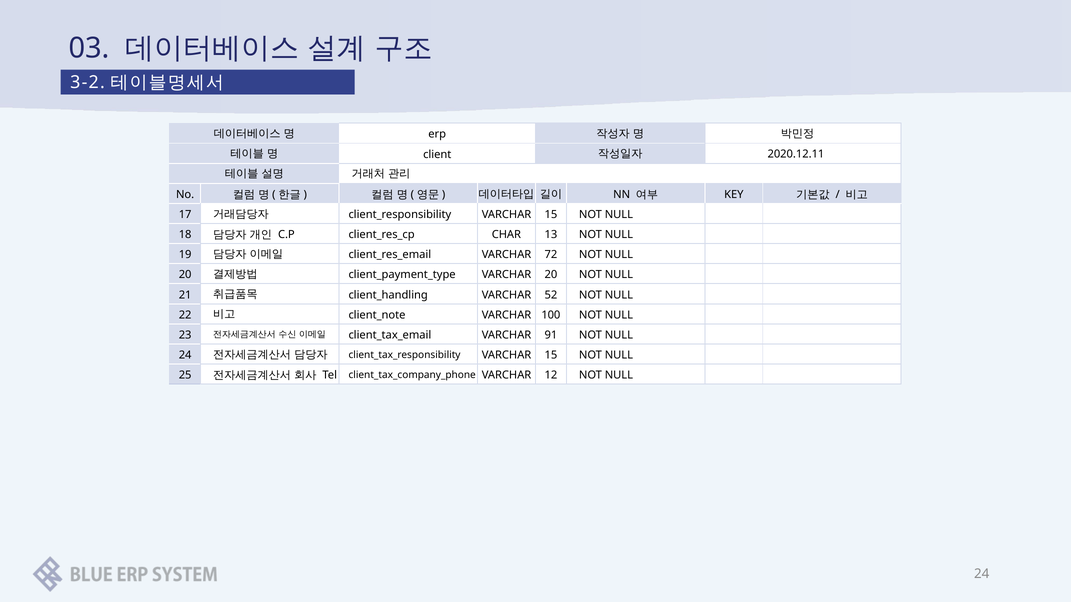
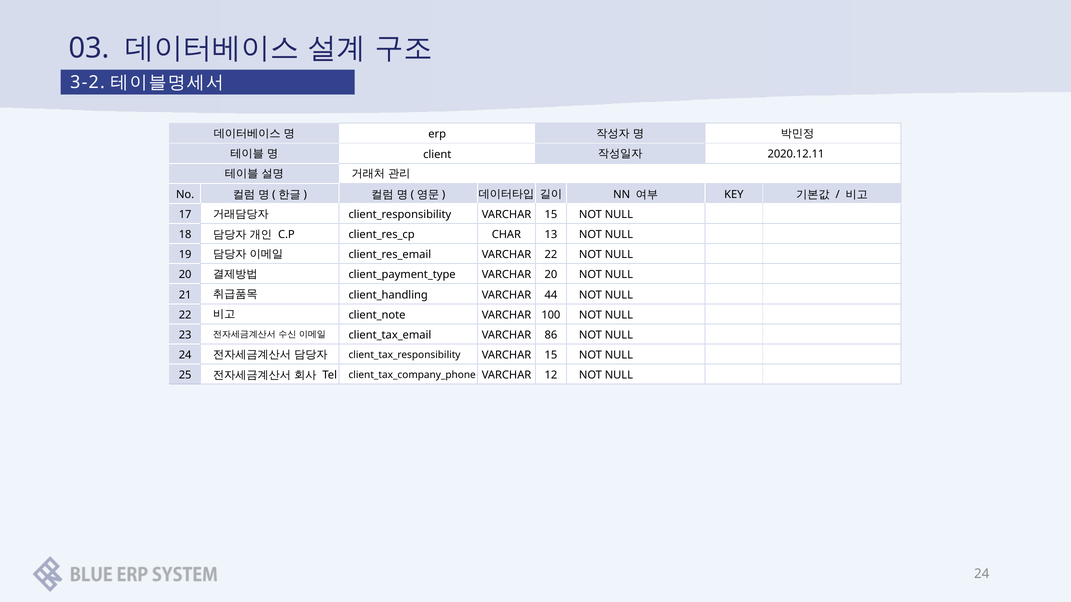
VARCHAR 72: 72 -> 22
52: 52 -> 44
91: 91 -> 86
